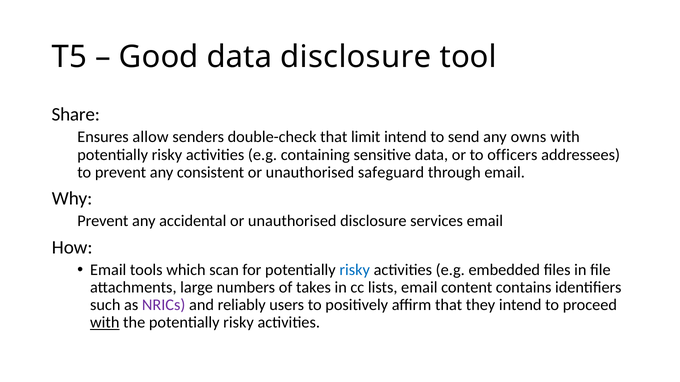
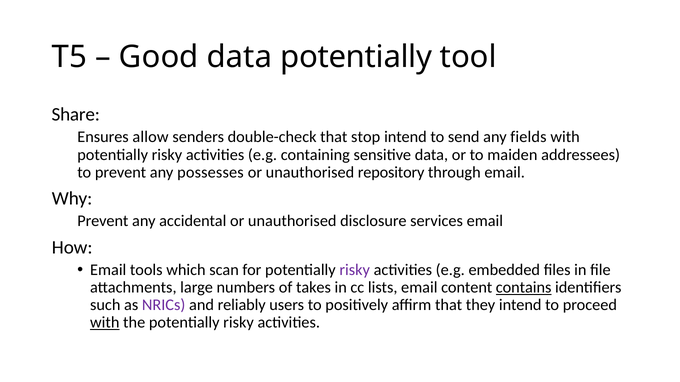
data disclosure: disclosure -> potentially
limit: limit -> stop
owns: owns -> fields
officers: officers -> maiden
consistent: consistent -> possesses
safeguard: safeguard -> repository
risky at (355, 270) colour: blue -> purple
contains underline: none -> present
